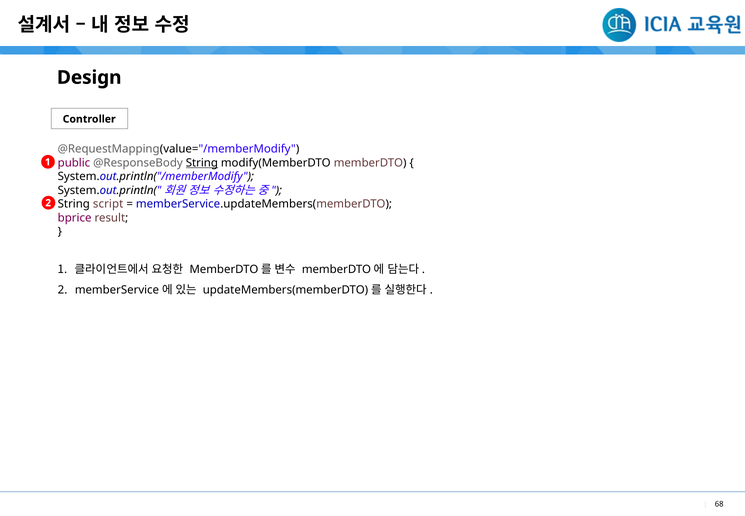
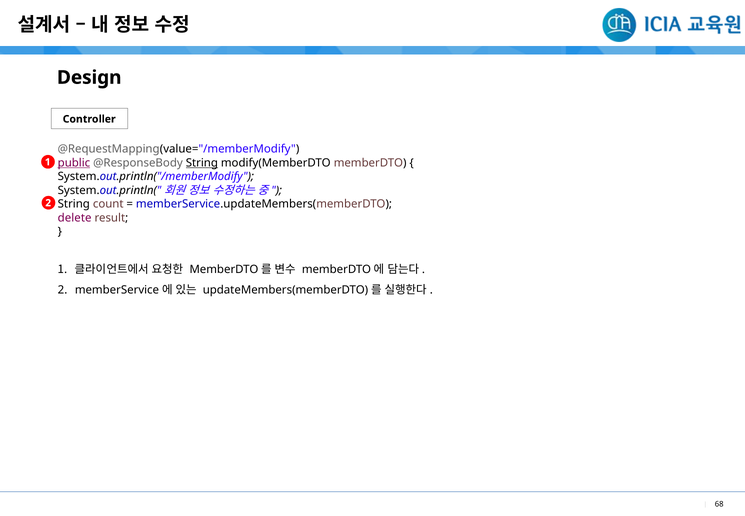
public underline: none -> present
script: script -> count
bprice: bprice -> delete
